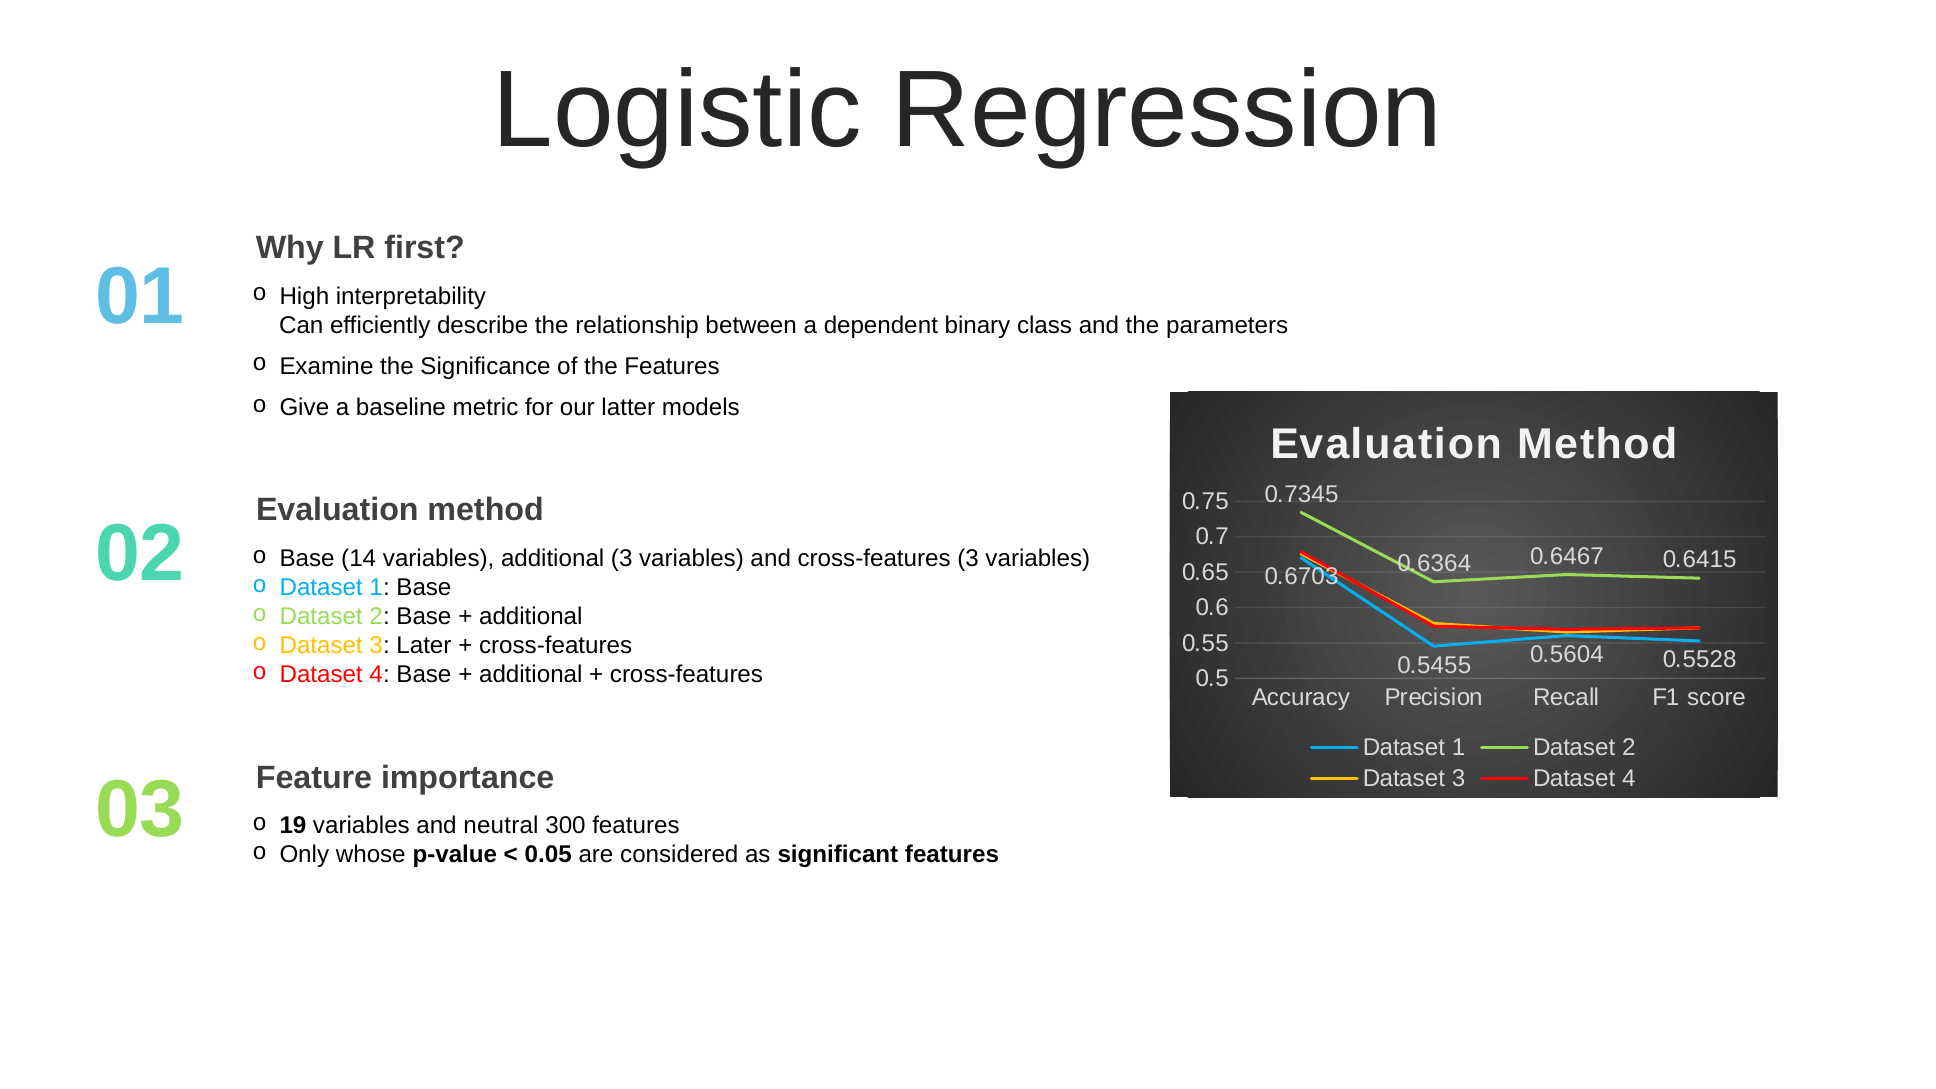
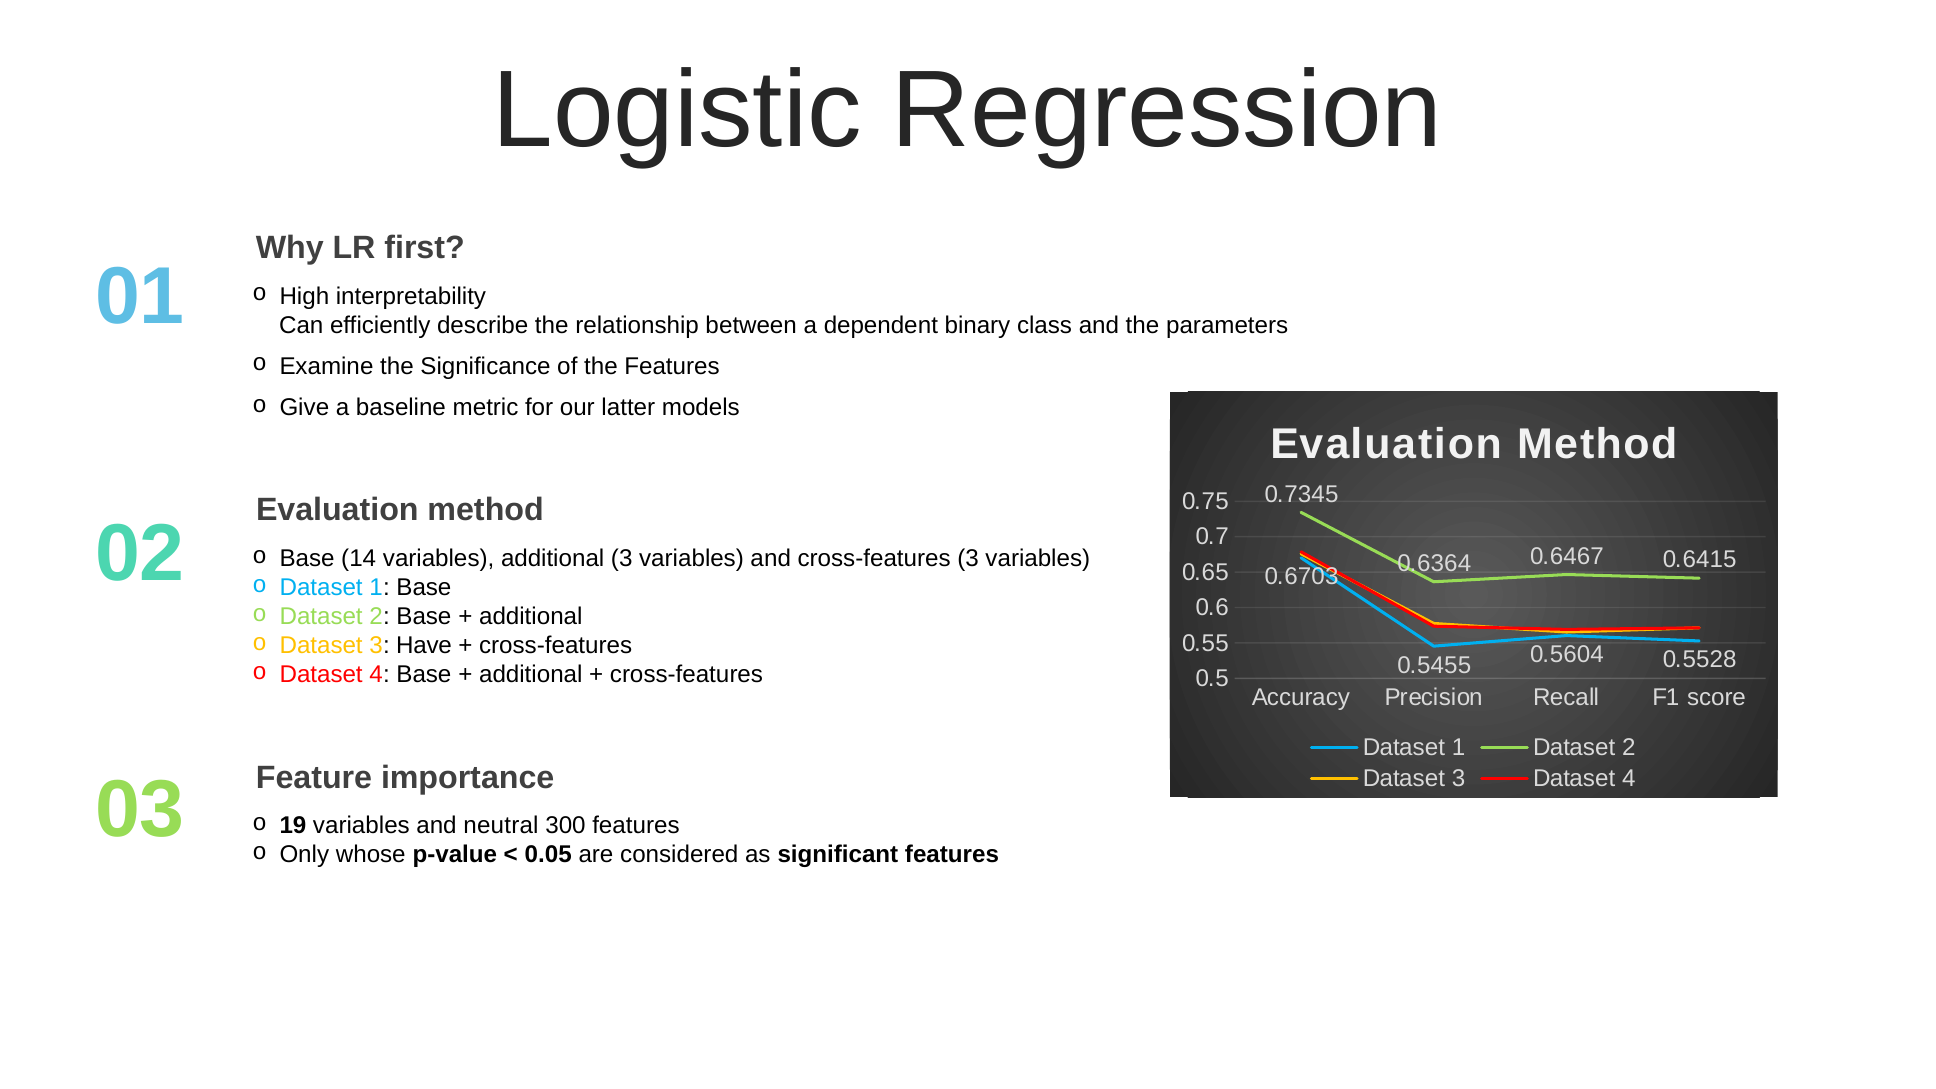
Later: Later -> Have
